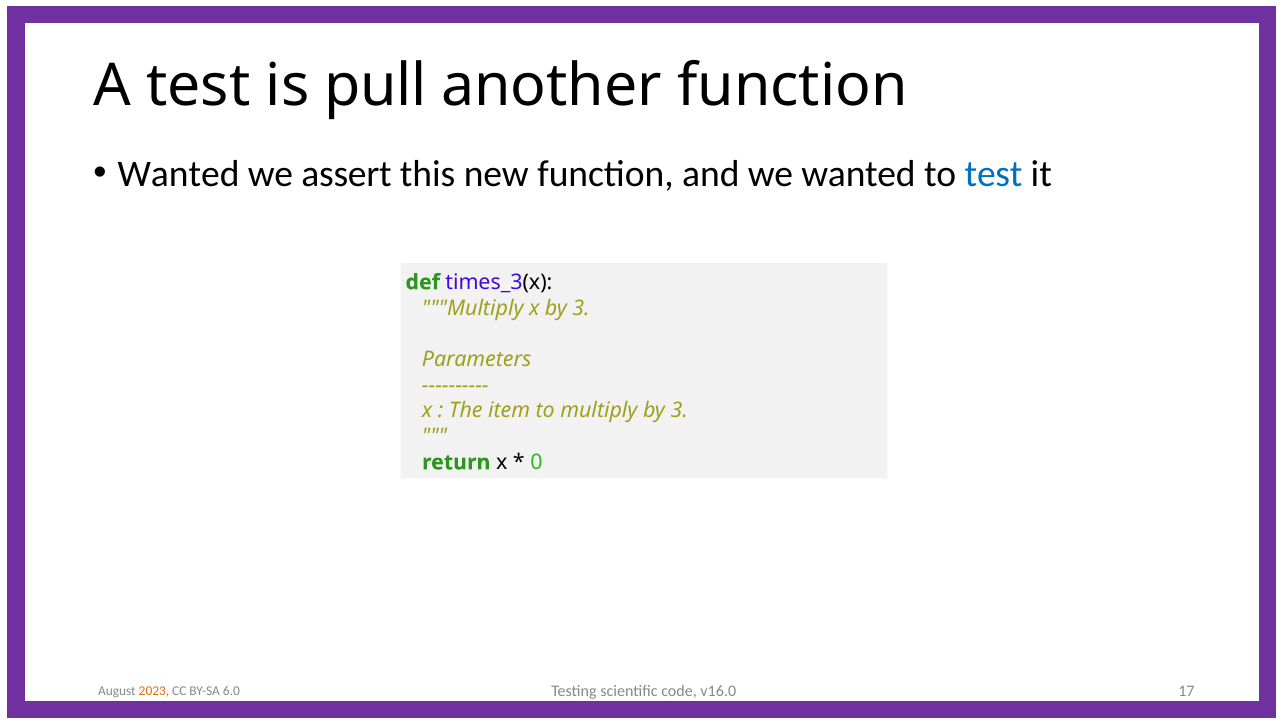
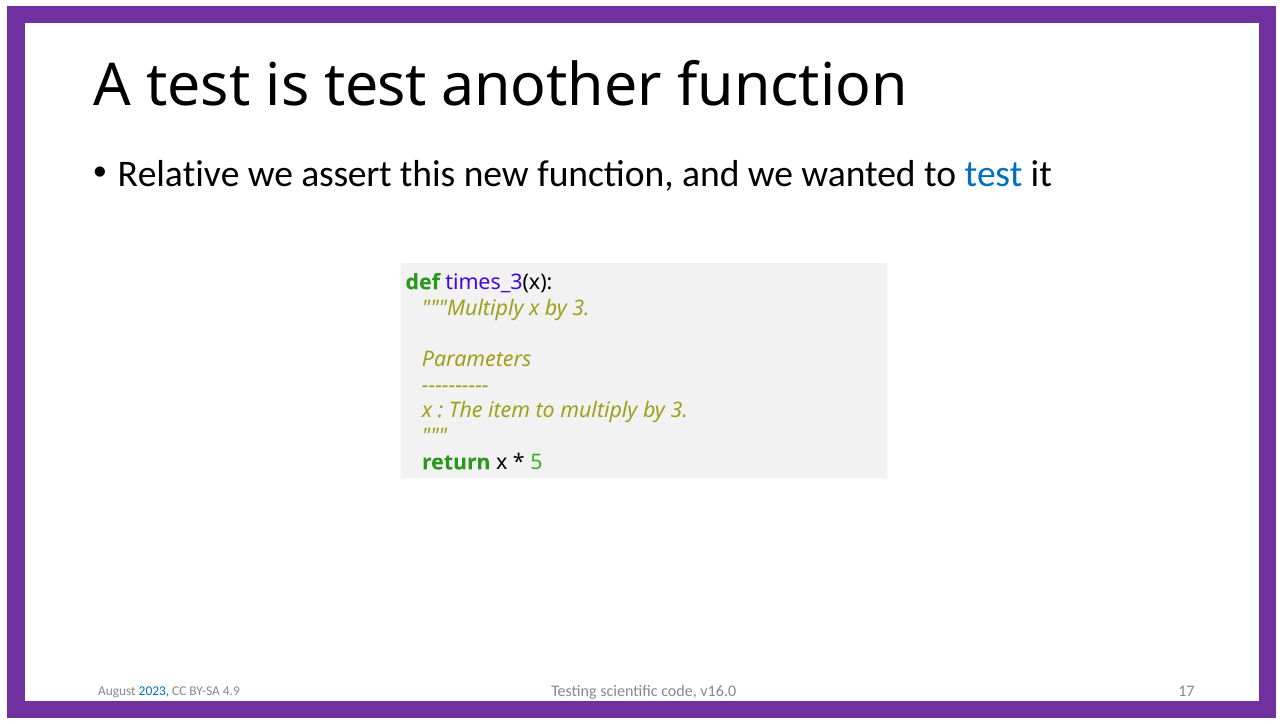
is pull: pull -> test
Wanted at (179, 174): Wanted -> Relative
0: 0 -> 5
2023 colour: orange -> blue
6.0: 6.0 -> 4.9
